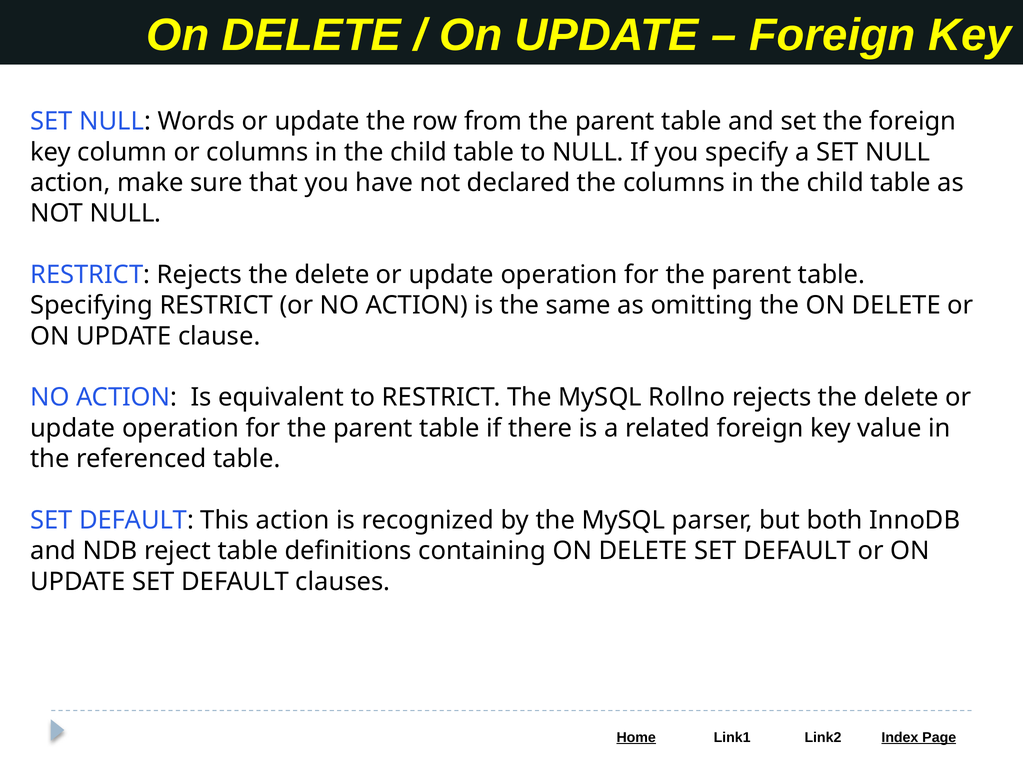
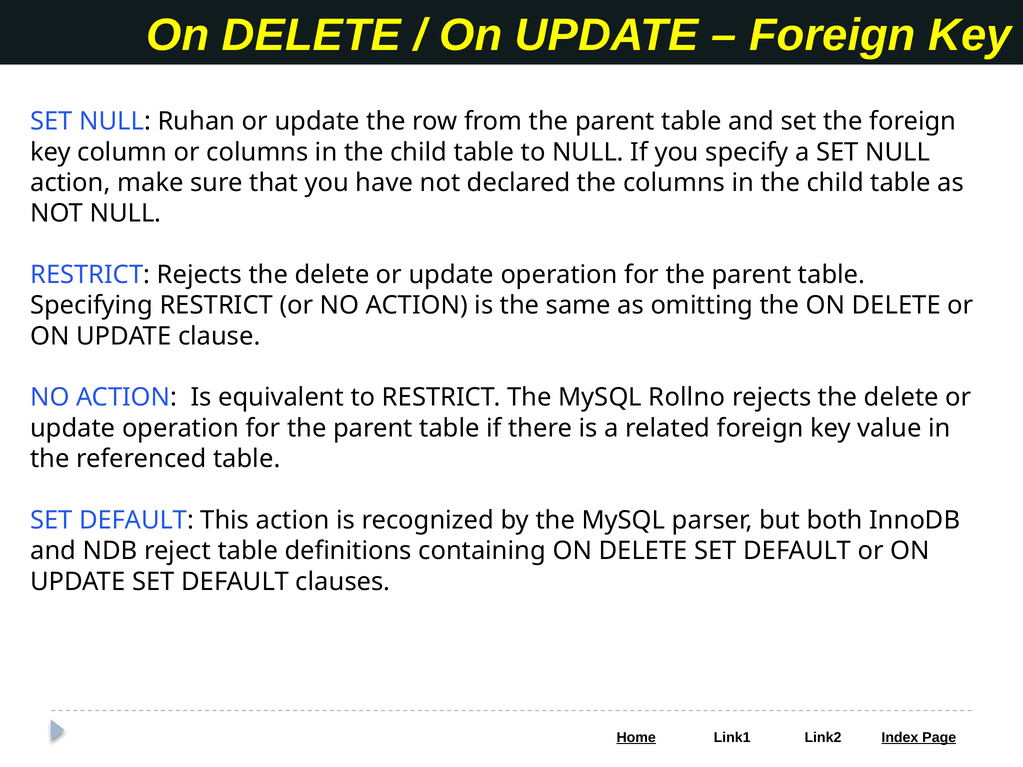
Words: Words -> Ruhan
